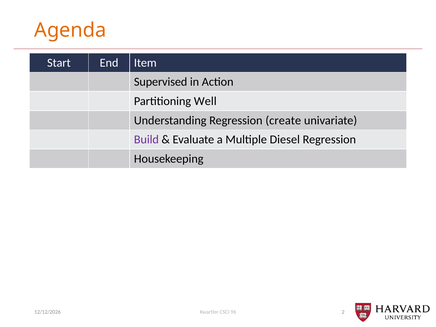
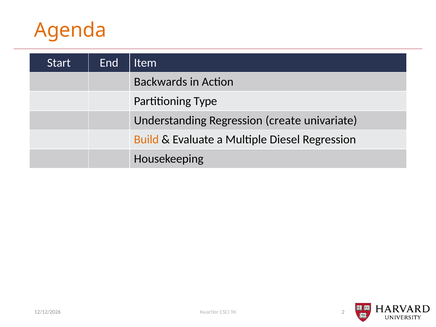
Supervised: Supervised -> Backwards
Well: Well -> Type
Build colour: purple -> orange
